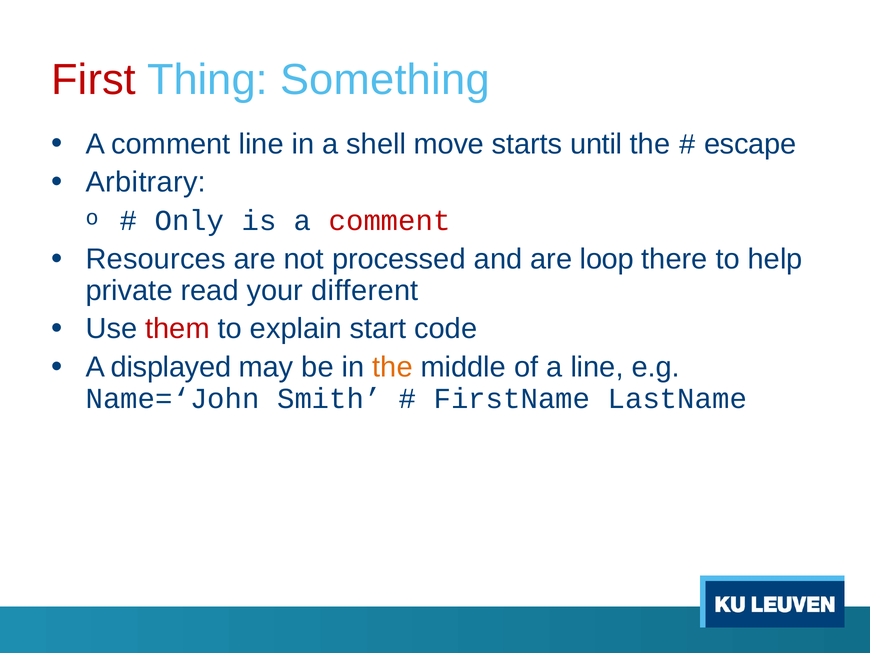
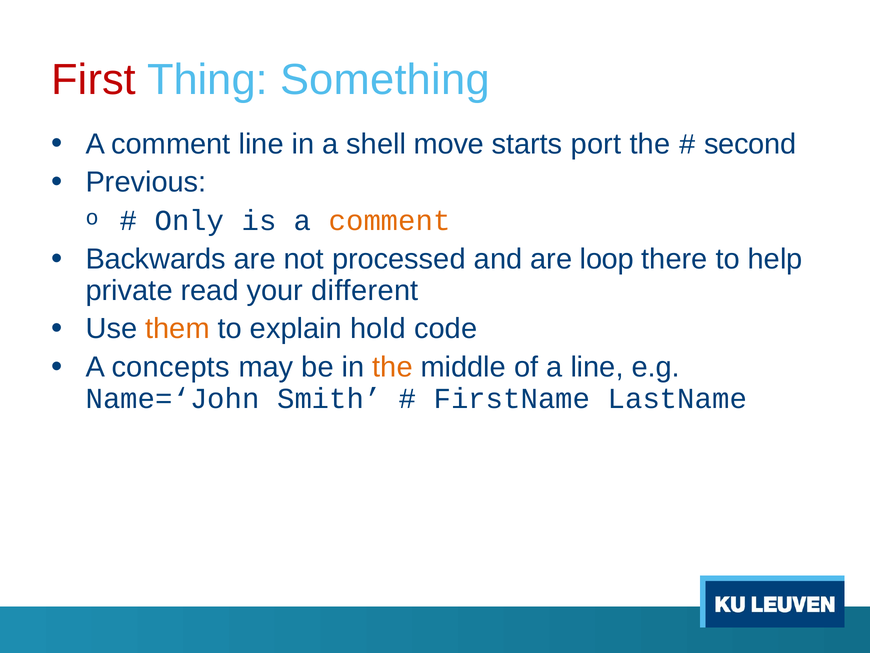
until: until -> port
escape: escape -> second
Arbitrary: Arbitrary -> Previous
comment at (390, 221) colour: red -> orange
Resources: Resources -> Backwards
them colour: red -> orange
start: start -> hold
displayed: displayed -> concepts
